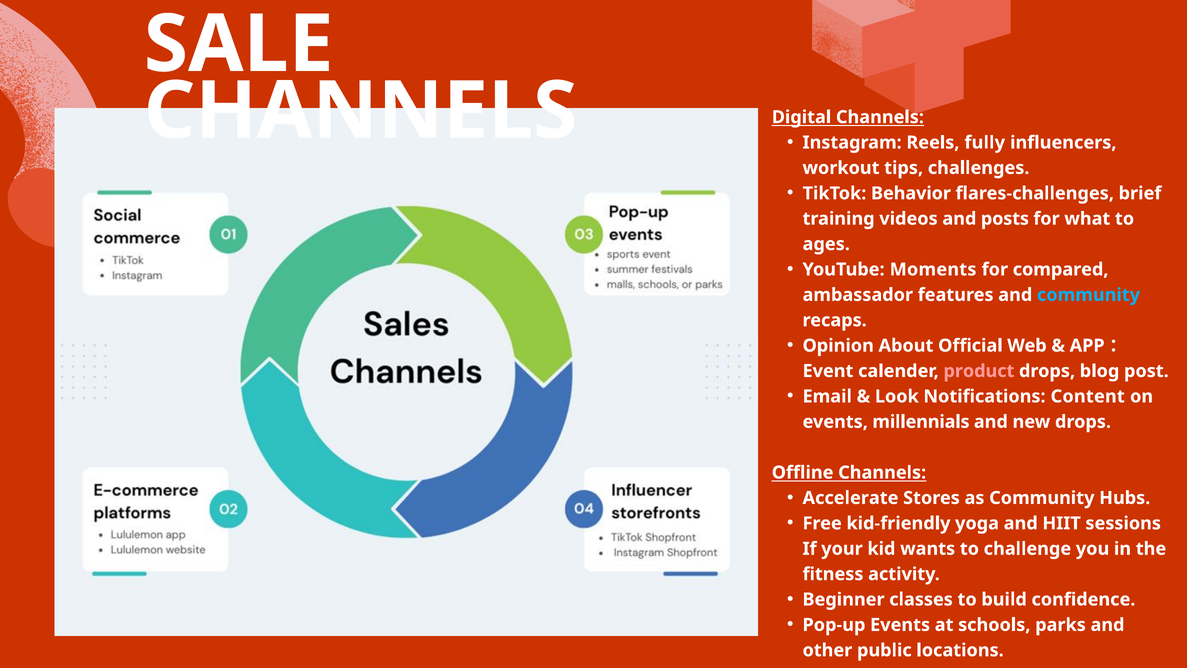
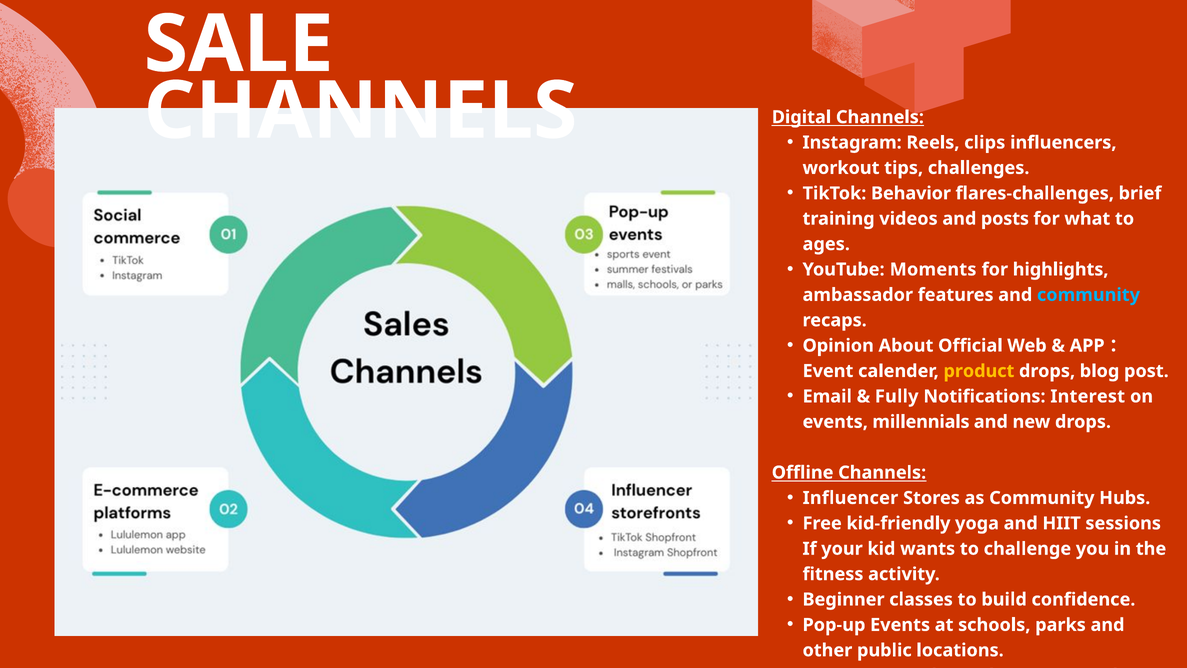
fully: fully -> clips
compared: compared -> highlights
product colour: pink -> yellow
Look: Look -> Fully
Content: Content -> Interest
Accelerate: Accelerate -> Influencer
